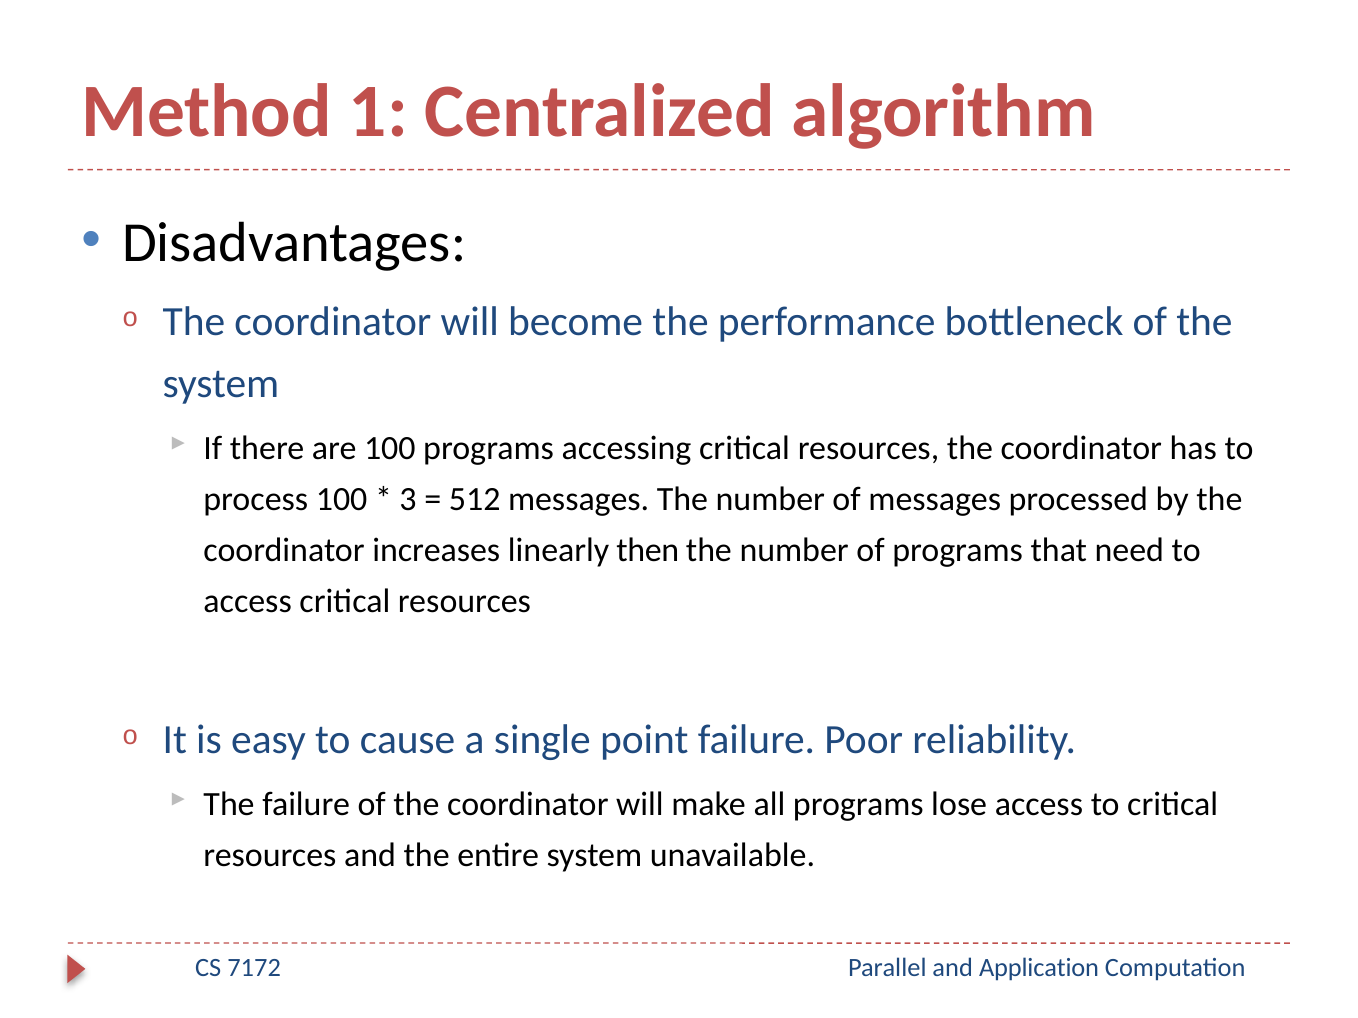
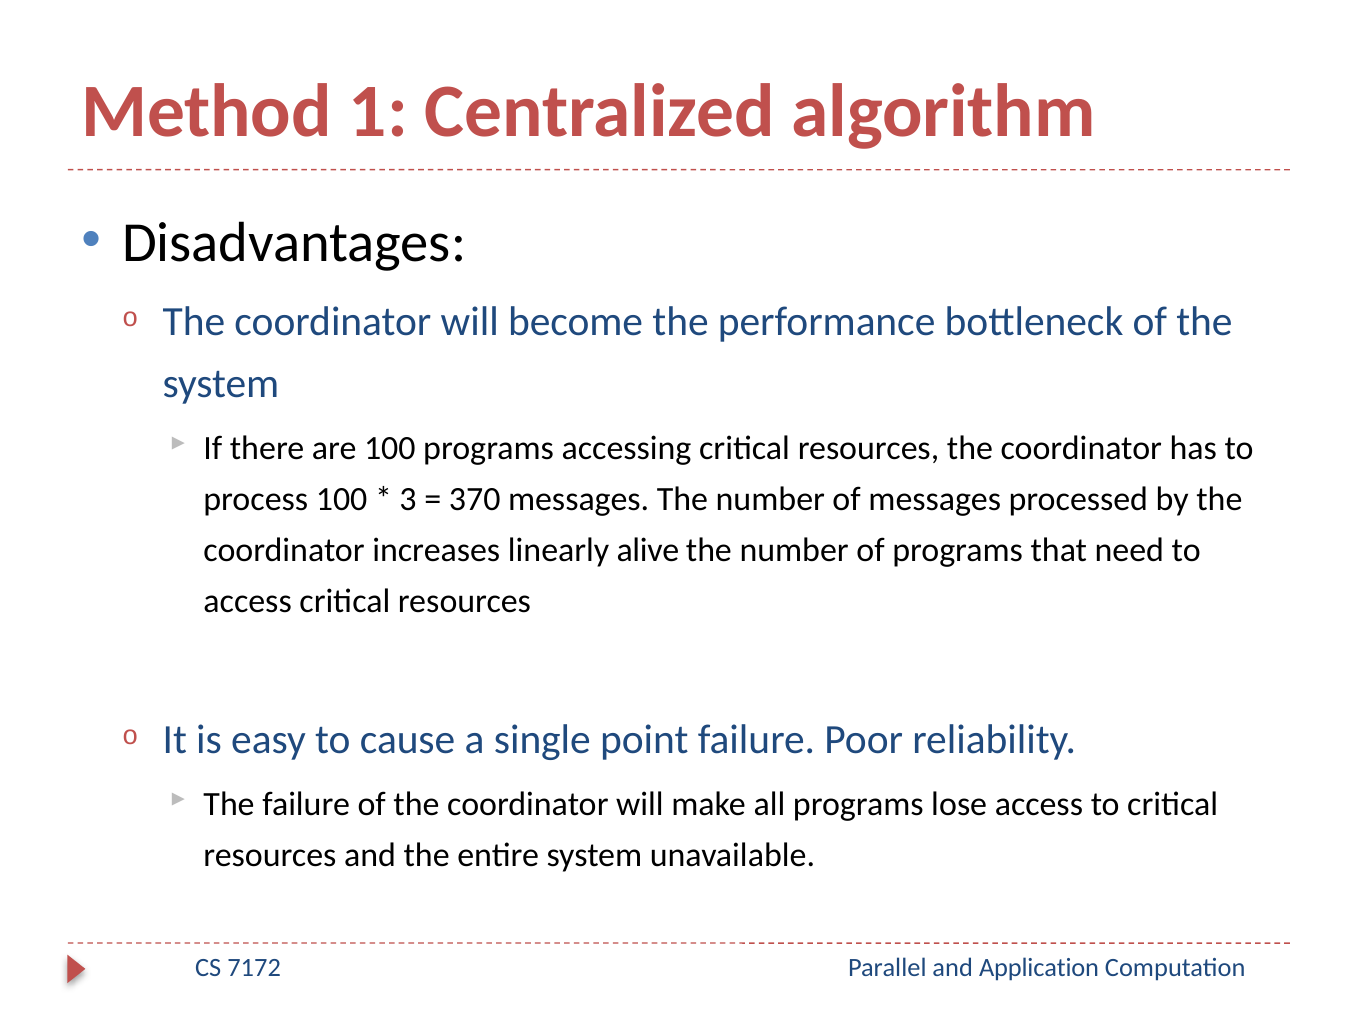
512: 512 -> 370
then: then -> alive
